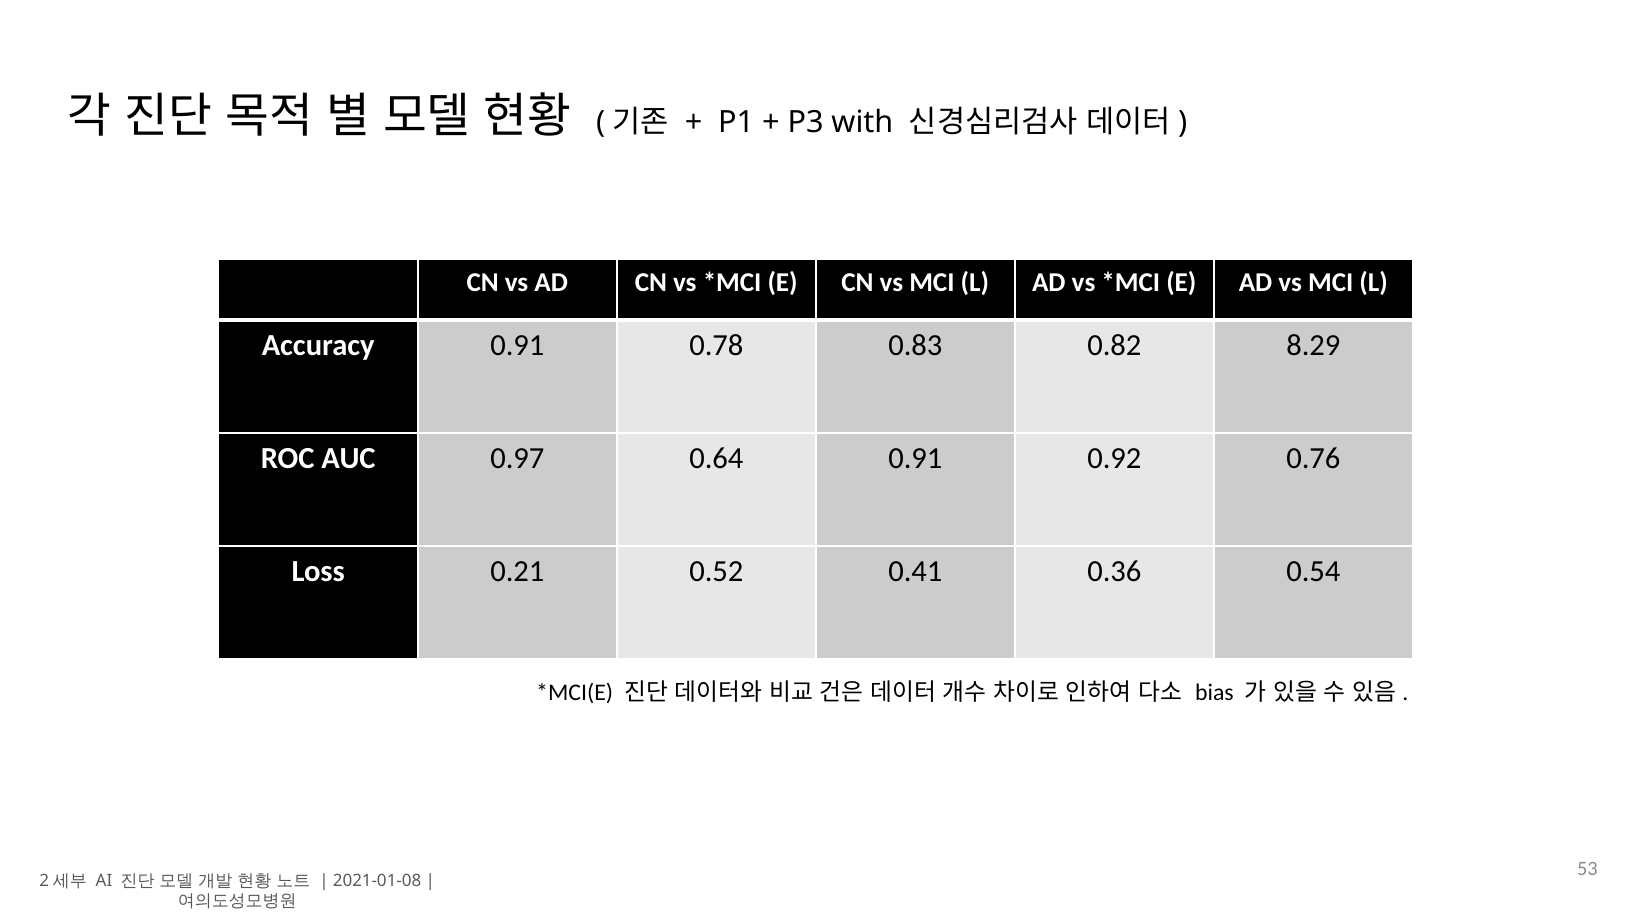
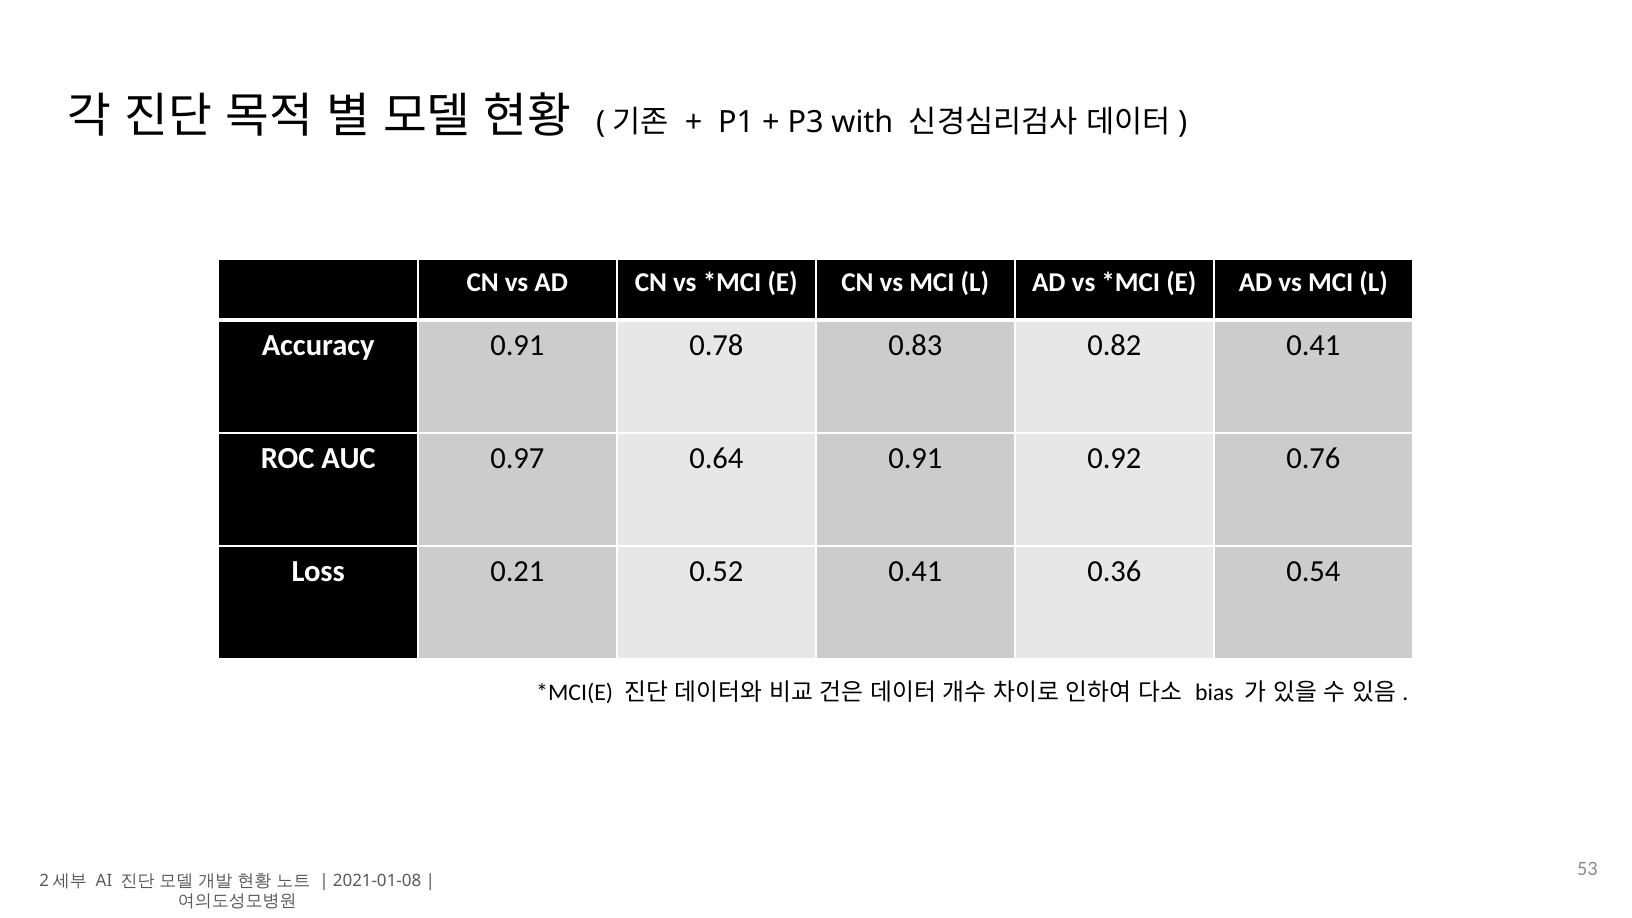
0.82 8.29: 8.29 -> 0.41
